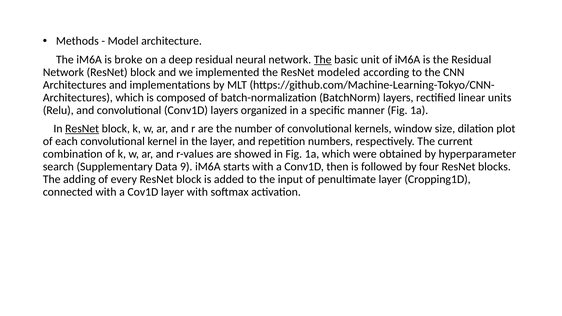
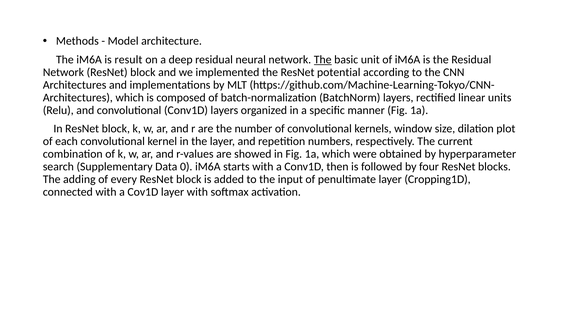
broke: broke -> result
modeled: modeled -> potential
ResNet at (82, 129) underline: present -> none
9: 9 -> 0
